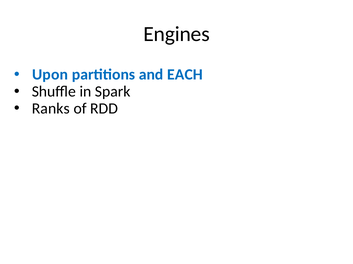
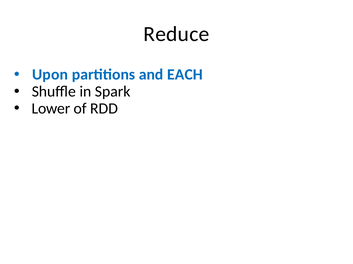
Engines: Engines -> Reduce
Ranks: Ranks -> Lower
